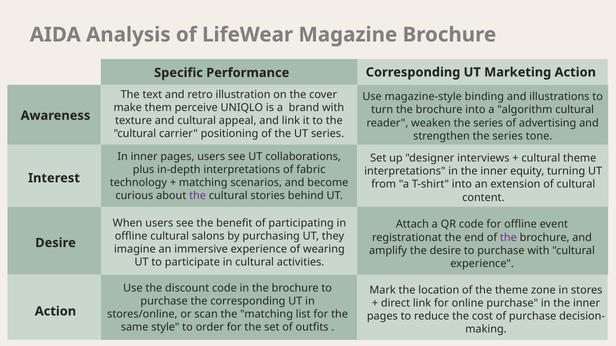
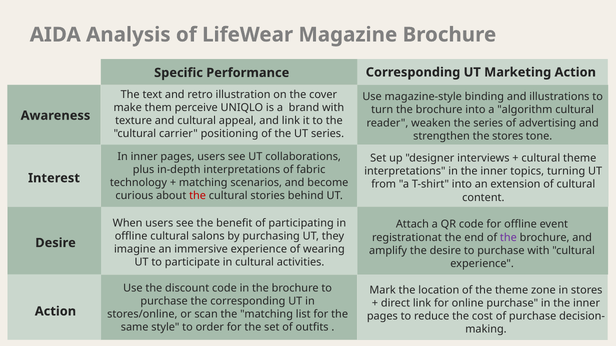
strengthen the series: series -> stores
equity: equity -> topics
the at (198, 196) colour: purple -> red
